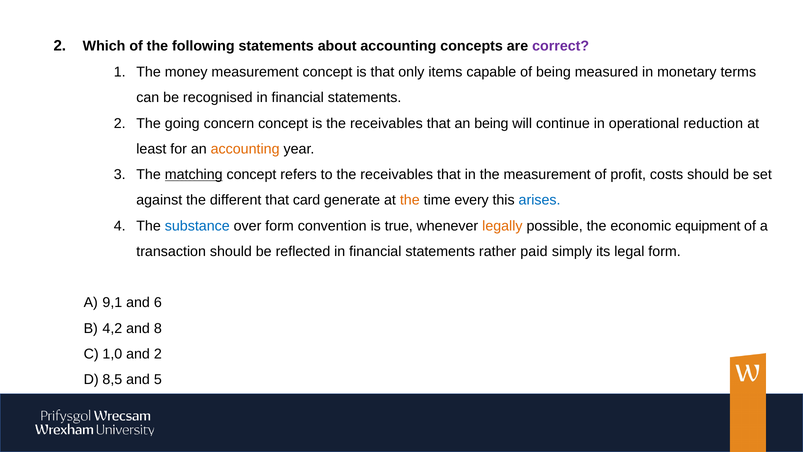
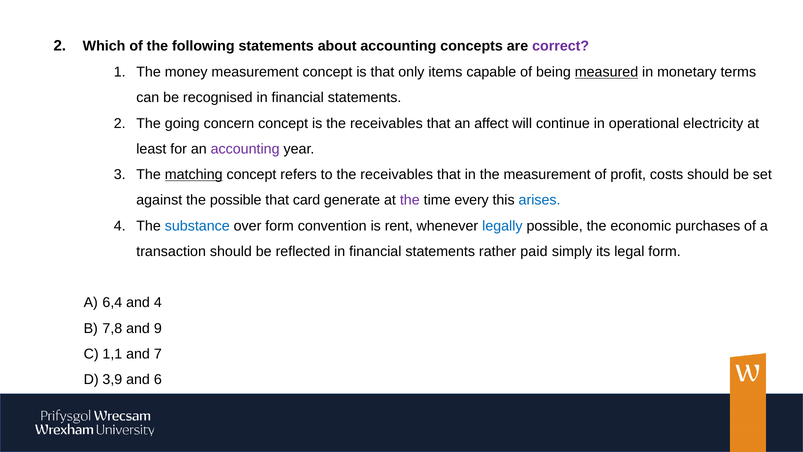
measured underline: none -> present
an being: being -> affect
reduction: reduction -> electricity
accounting at (245, 149) colour: orange -> purple
the different: different -> possible
the at (410, 200) colour: orange -> purple
true: true -> rent
legally colour: orange -> blue
equipment: equipment -> purchases
9,1: 9,1 -> 6,4
and 6: 6 -> 4
4,2: 4,2 -> 7,8
8: 8 -> 9
1,0: 1,0 -> 1,1
and 2: 2 -> 7
8,5: 8,5 -> 3,9
5: 5 -> 6
